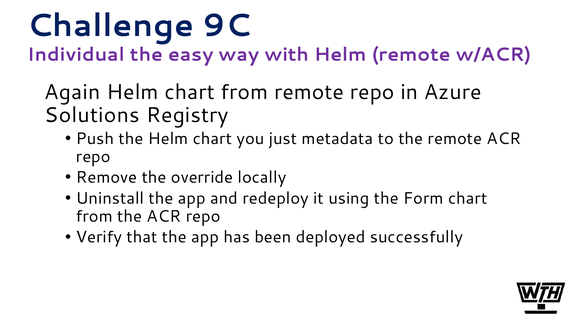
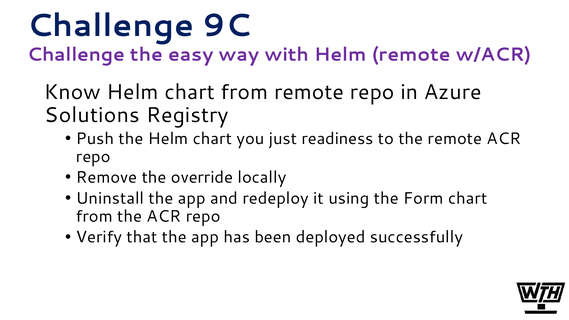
Individual at (76, 54): Individual -> Challenge
Again: Again -> Know
metadata: metadata -> readiness
